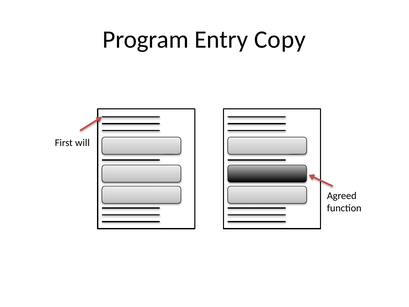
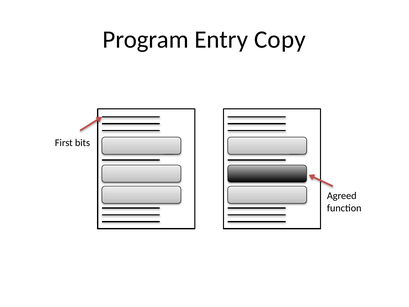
will: will -> bits
